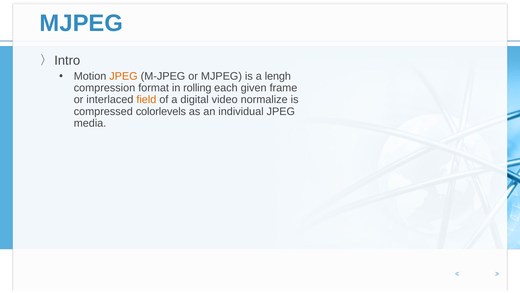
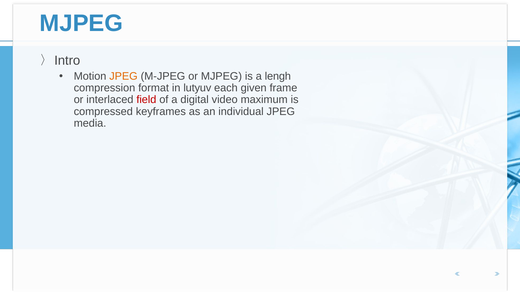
rolling: rolling -> lutyuv
field colour: orange -> red
normalize: normalize -> maximum
colorlevels: colorlevels -> keyframes
